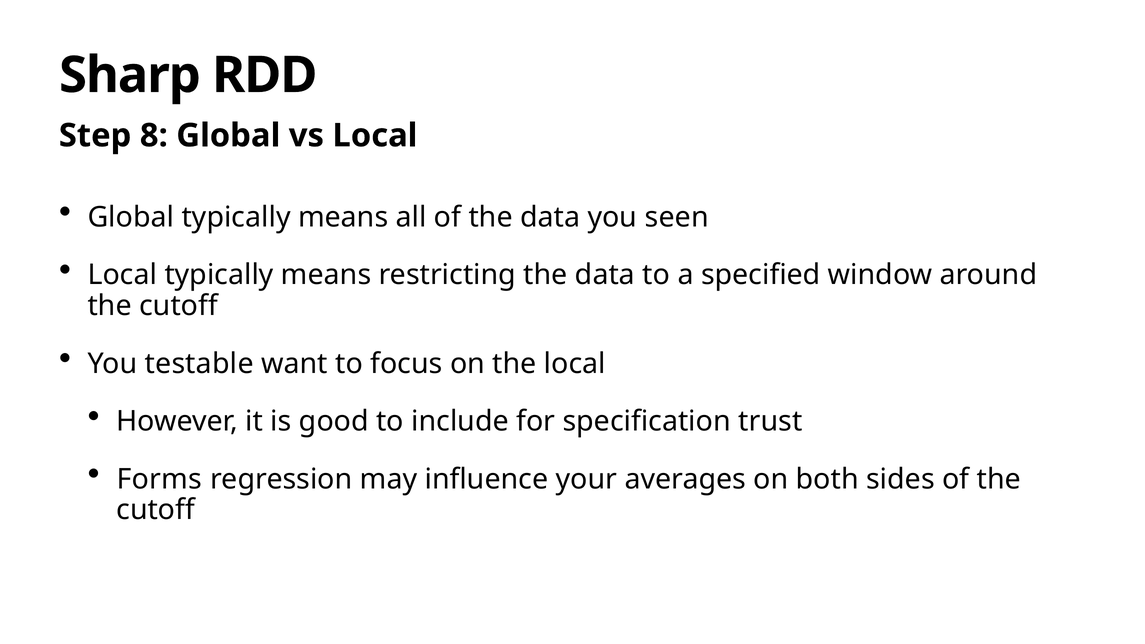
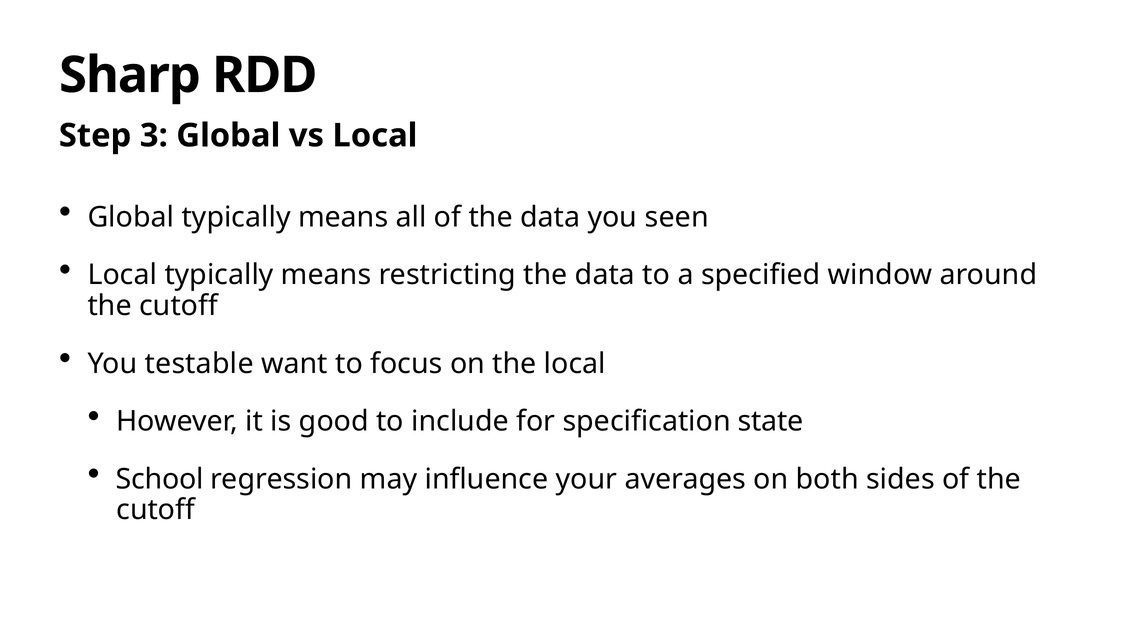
8: 8 -> 3
trust: trust -> state
Forms: Forms -> School
